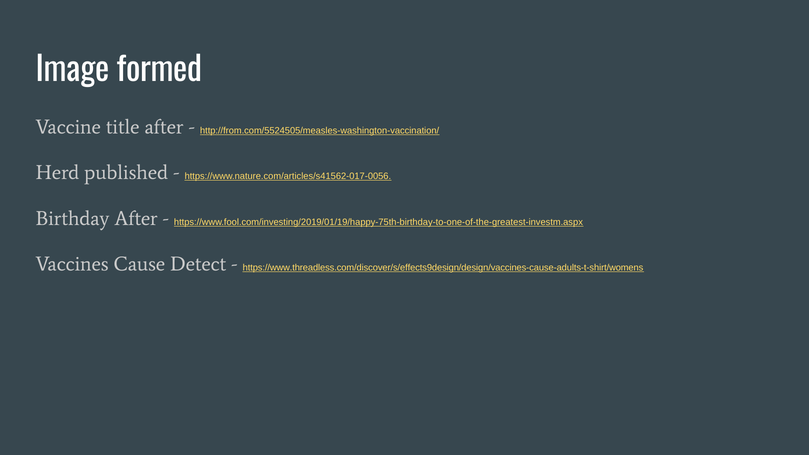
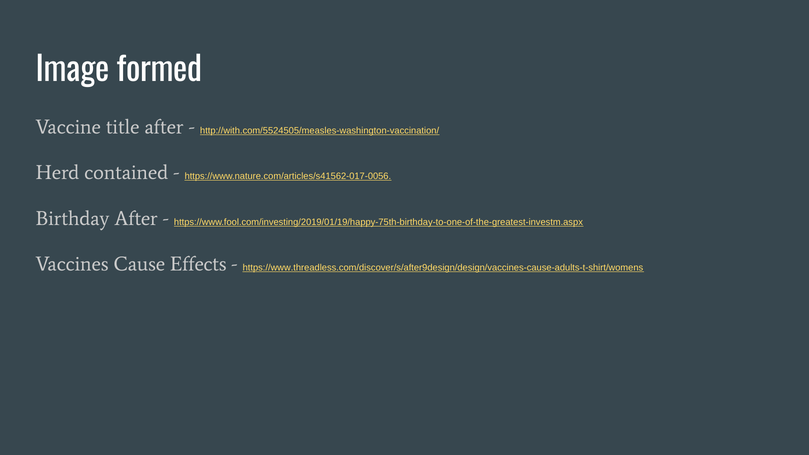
http://from.com/5524505/measles-washington-vaccination/: http://from.com/5524505/measles-washington-vaccination/ -> http://with.com/5524505/measles-washington-vaccination/
published: published -> contained
Detect: Detect -> Effects
https://www.threadless.com/discover/s/effects9design/design/vaccines-cause-adults-t-shirt/womens: https://www.threadless.com/discover/s/effects9design/design/vaccines-cause-adults-t-shirt/womens -> https://www.threadless.com/discover/s/after9design/design/vaccines-cause-adults-t-shirt/womens
